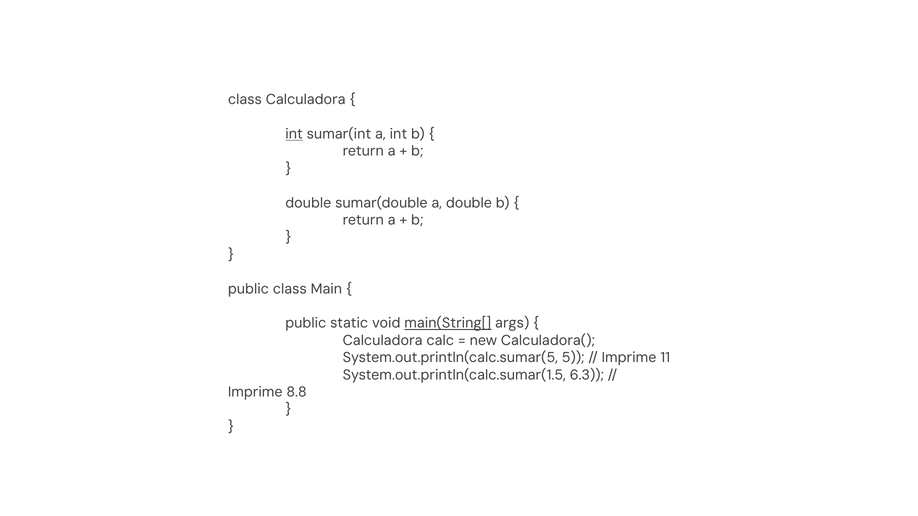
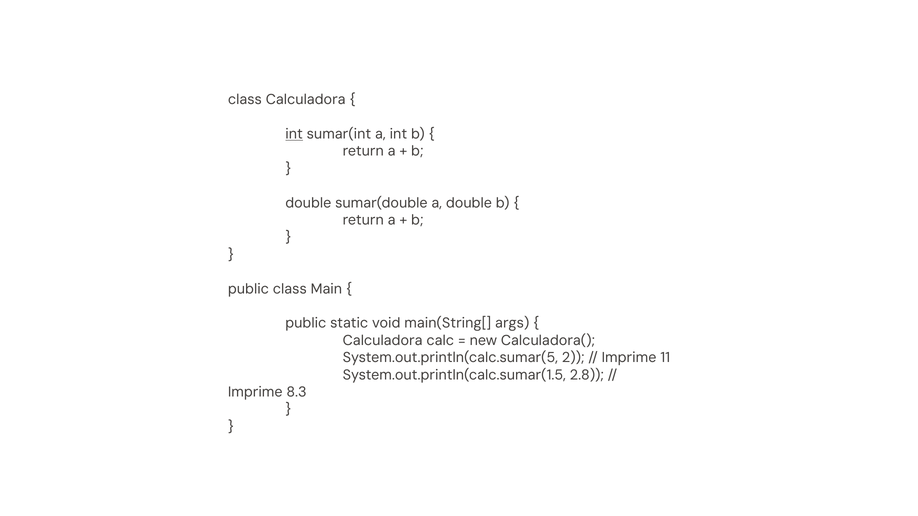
main(String[ underline: present -> none
5: 5 -> 2
6.3: 6.3 -> 2.8
8.8: 8.8 -> 8.3
